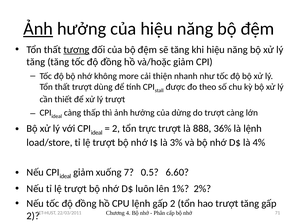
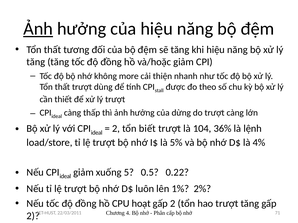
tương underline: present -> none
trực: trực -> biết
888: 888 -> 104
3%: 3% -> 5%
7: 7 -> 5
6.60: 6.60 -> 0.22
CPU lệnh: lệnh -> hoạt
